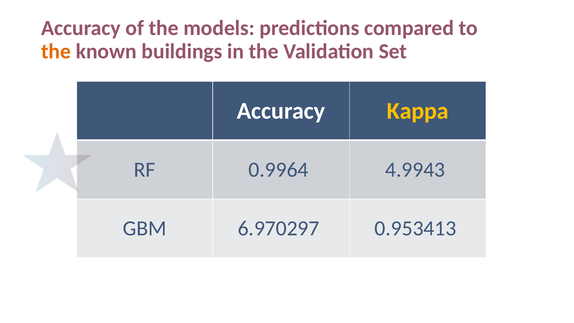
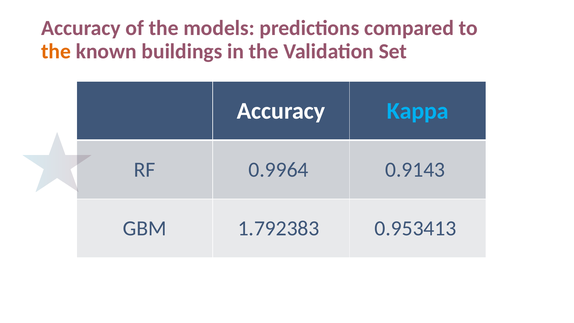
Kappa colour: yellow -> light blue
4.9943: 4.9943 -> 0.9143
6.970297: 6.970297 -> 1.792383
